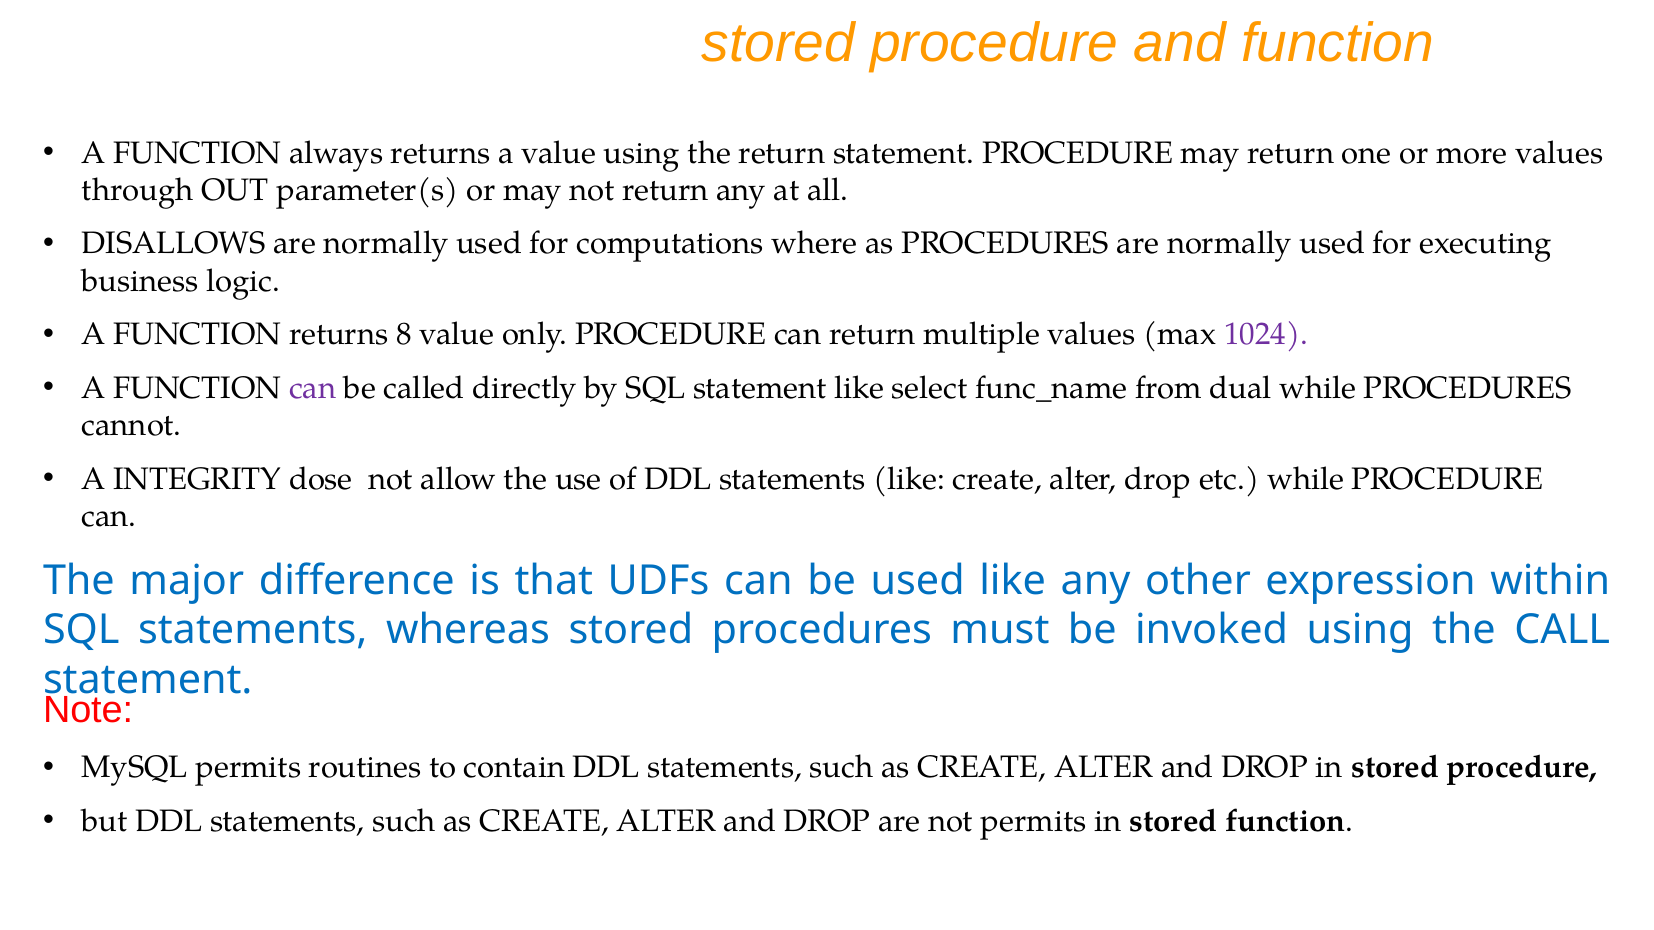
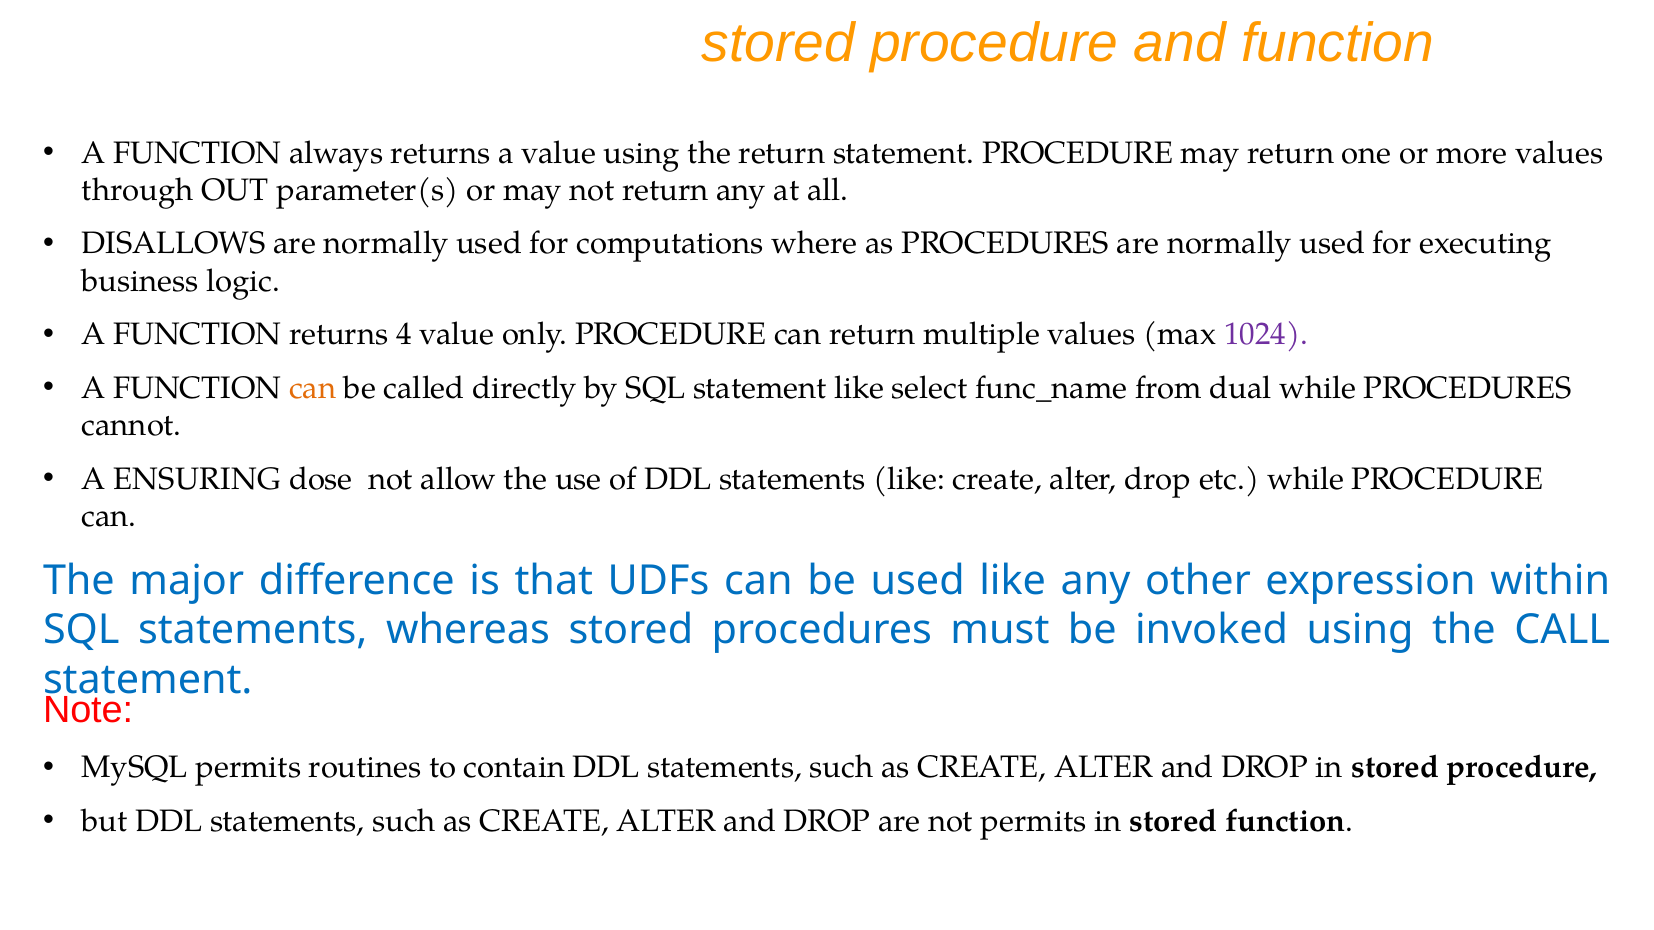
8: 8 -> 4
can at (313, 388) colour: purple -> orange
INTEGRITY: INTEGRITY -> ENSURING
